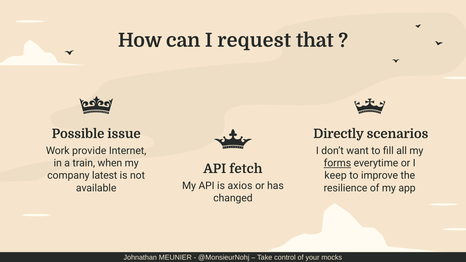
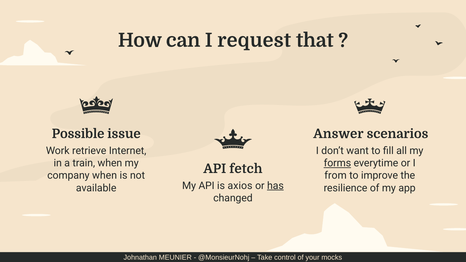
Directly: Directly -> Answer
provide: provide -> retrieve
company latest: latest -> when
keep: keep -> from
has underline: none -> present
